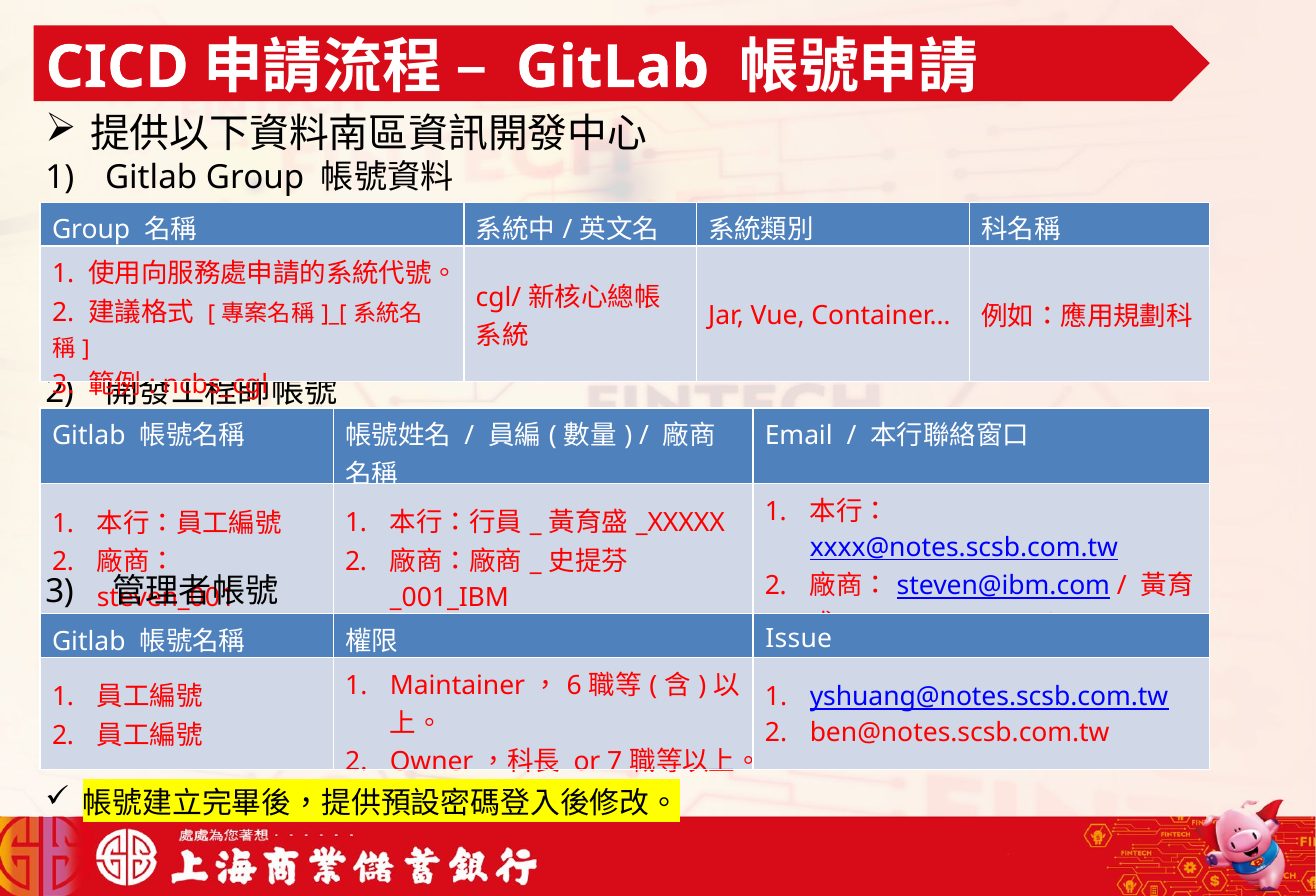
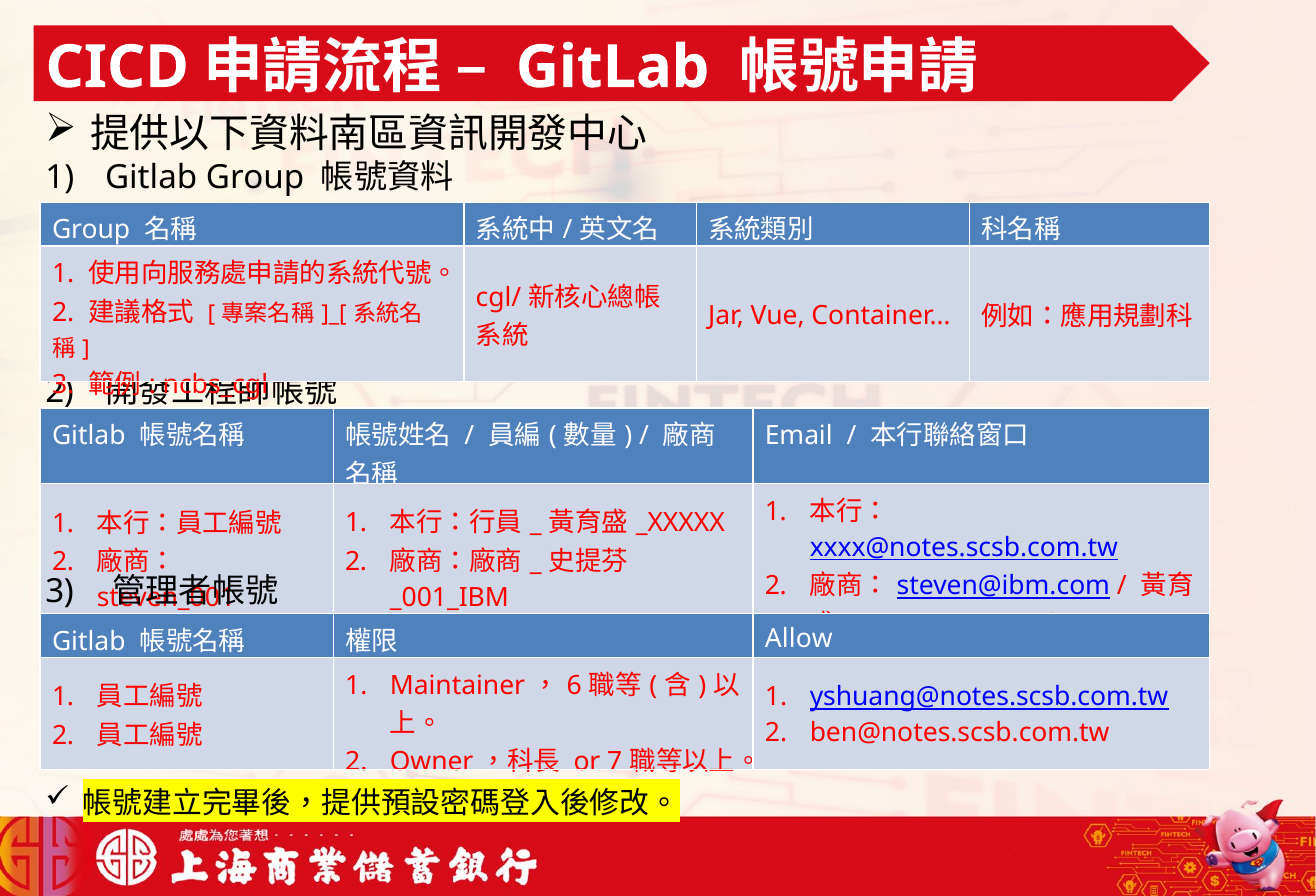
Issue: Issue -> Allow
